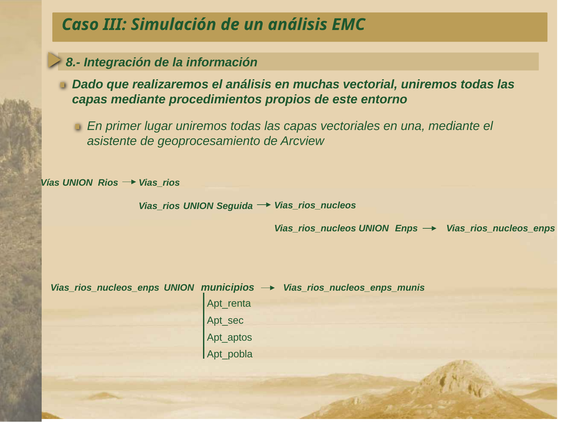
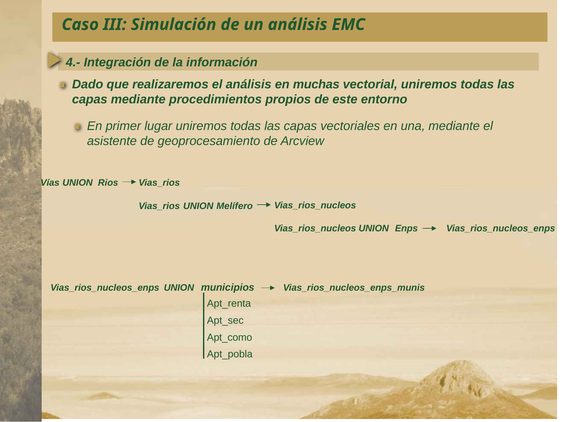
8.-: 8.- -> 4.-
Seguida: Seguida -> Melífero
Apt_aptos: Apt_aptos -> Apt_como
